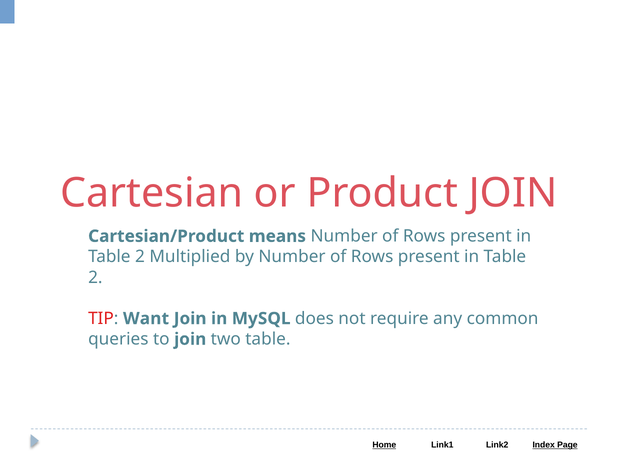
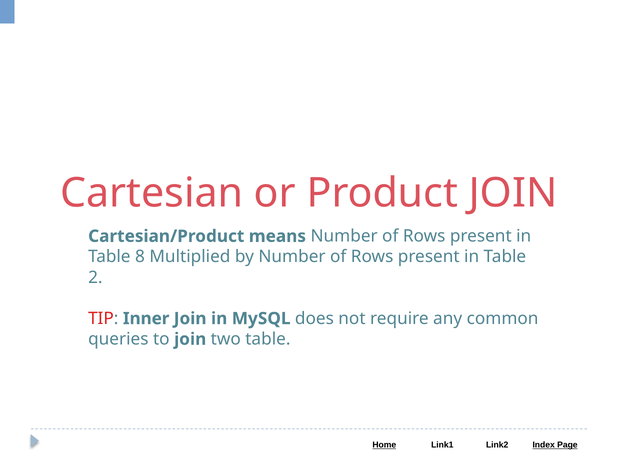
2 at (140, 257): 2 -> 8
Want: Want -> Inner
